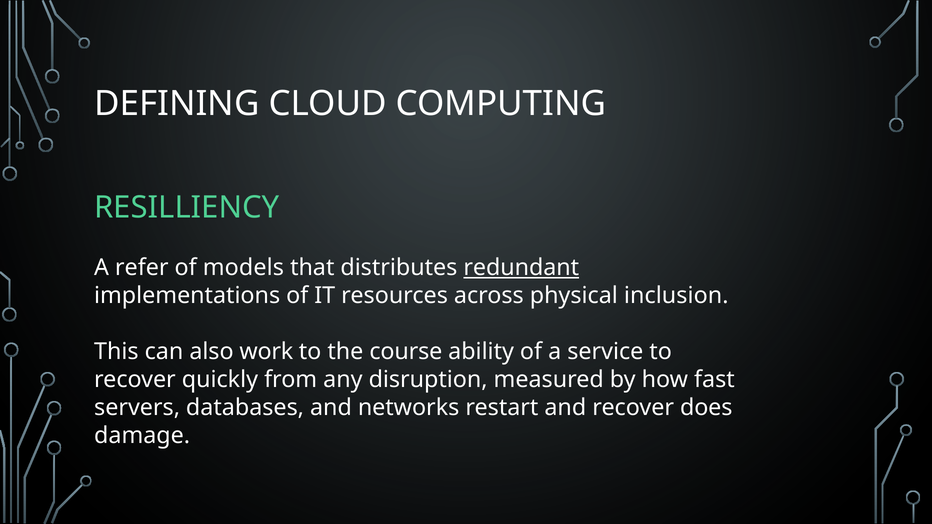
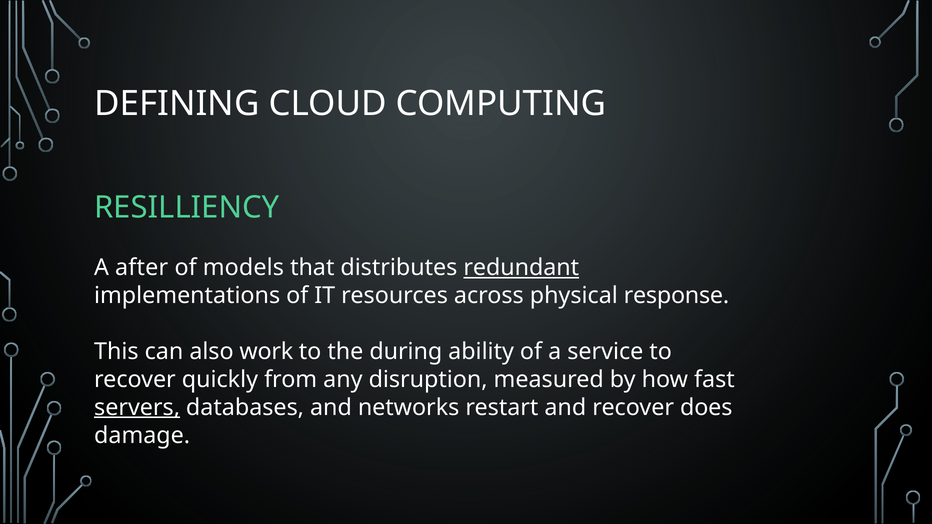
refer: refer -> after
inclusion: inclusion -> response
course: course -> during
servers underline: none -> present
